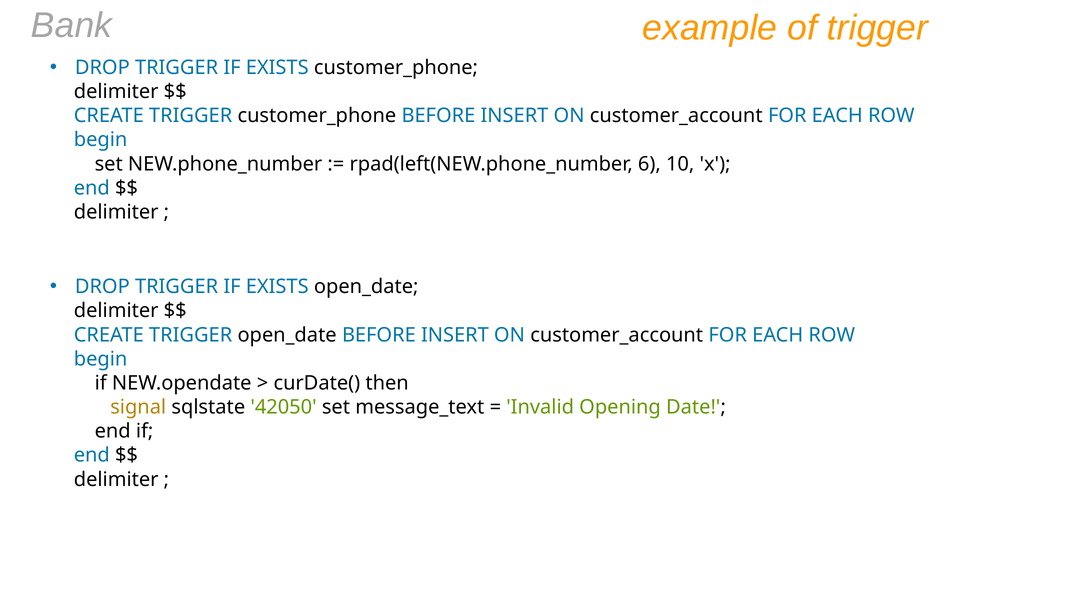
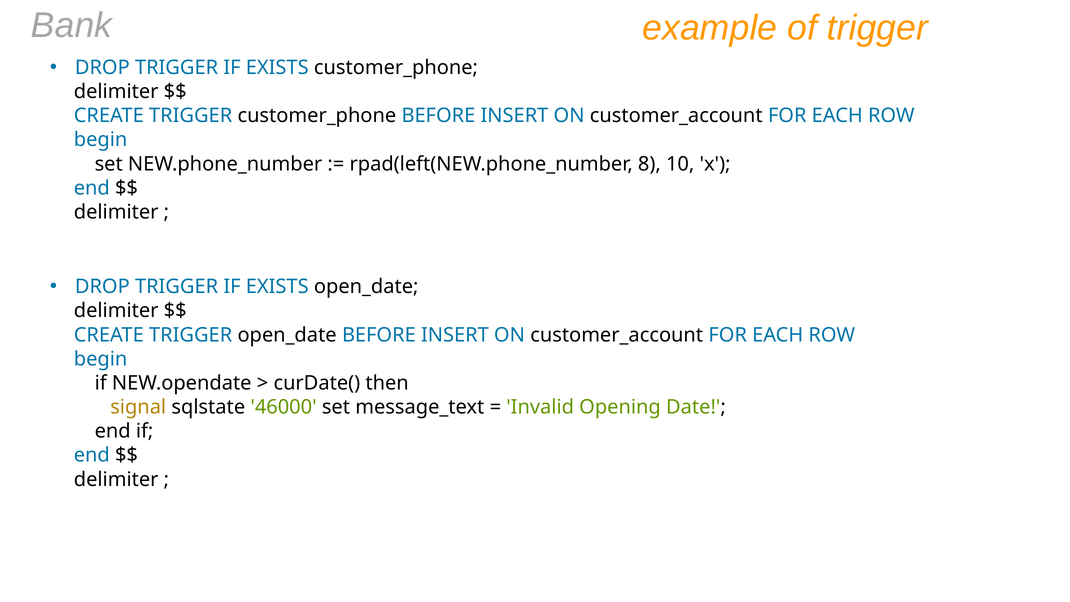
6: 6 -> 8
42050: 42050 -> 46000
